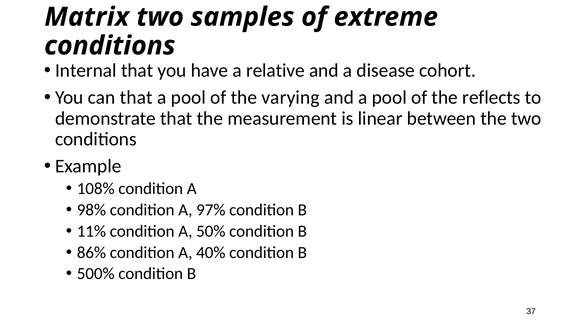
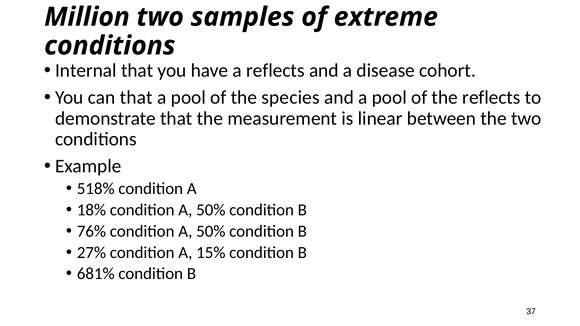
Matrix: Matrix -> Million
a relative: relative -> reflects
varying: varying -> species
108%: 108% -> 518%
98%: 98% -> 18%
97% at (211, 210): 97% -> 50%
11%: 11% -> 76%
86%: 86% -> 27%
40%: 40% -> 15%
500%: 500% -> 681%
